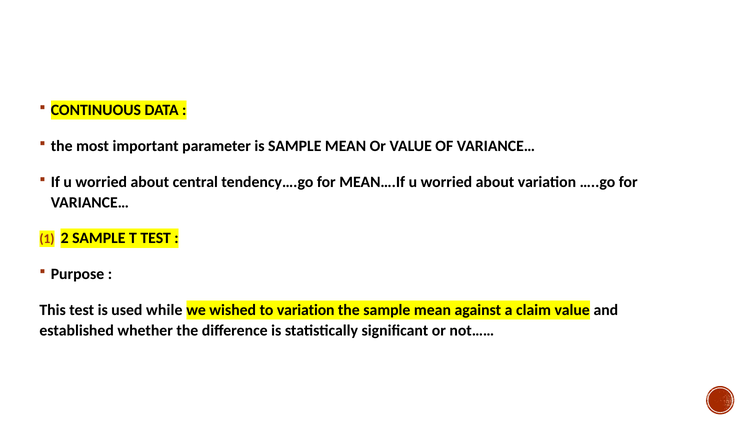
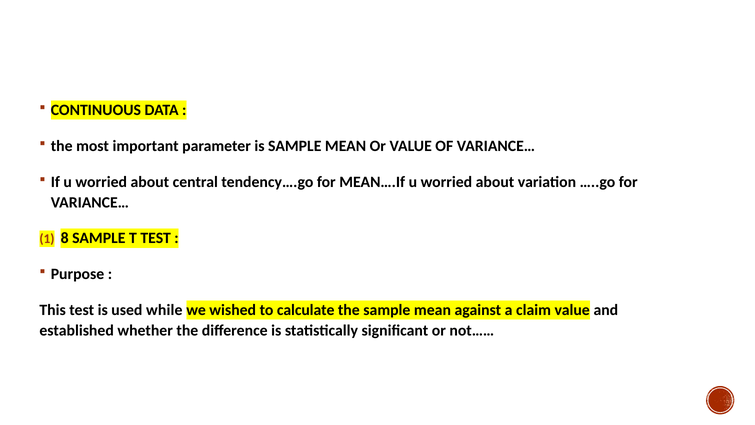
2: 2 -> 8
to variation: variation -> calculate
